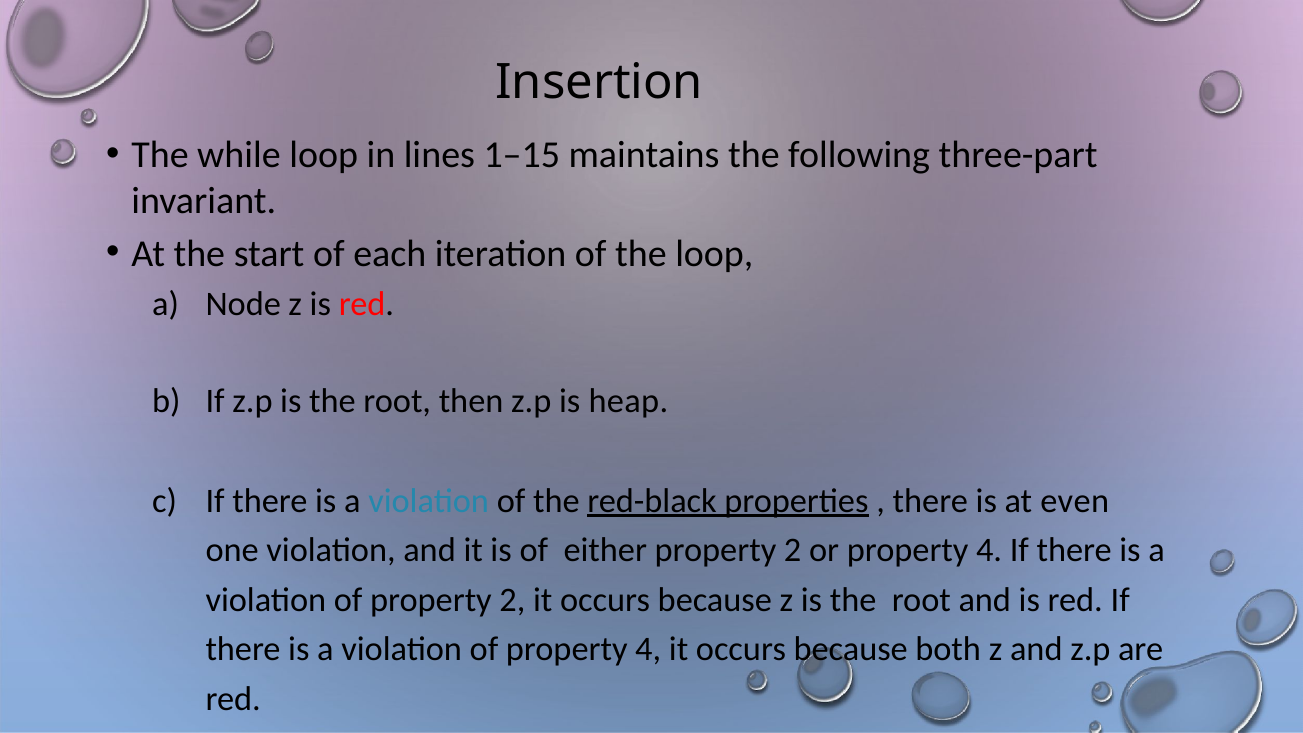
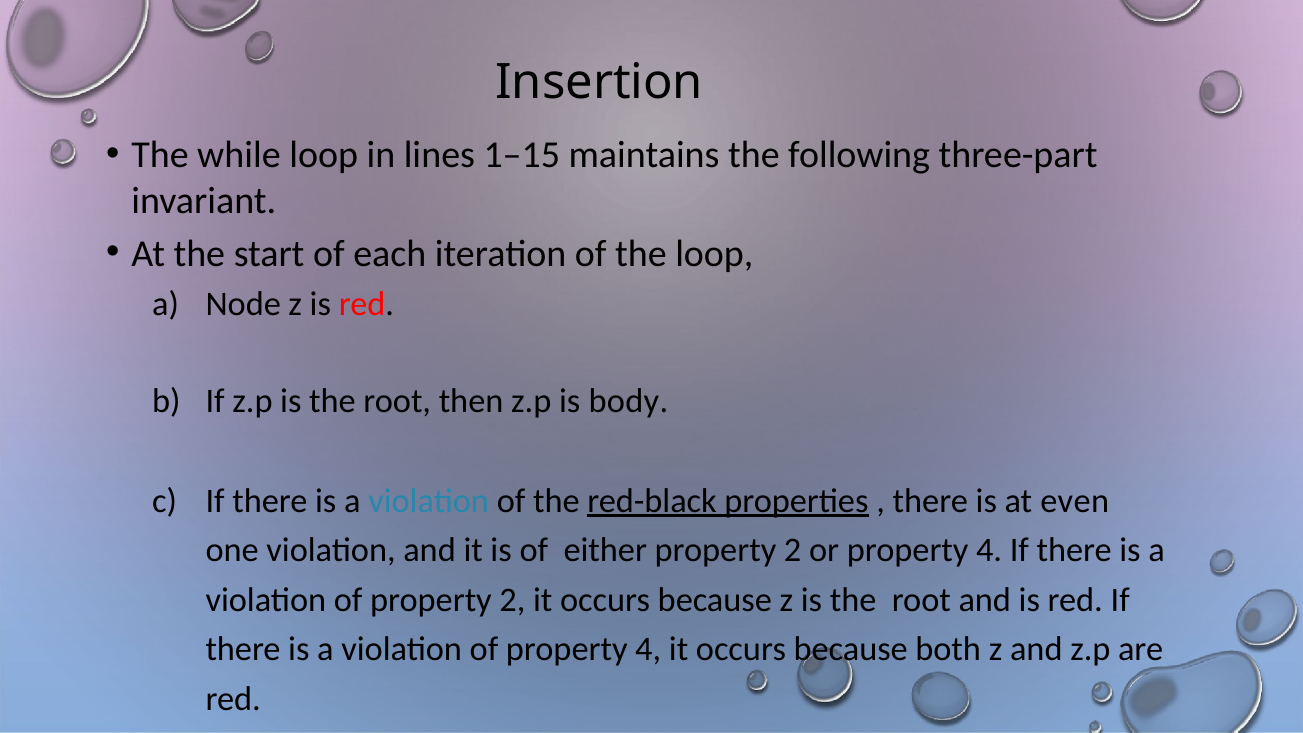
heap: heap -> body
